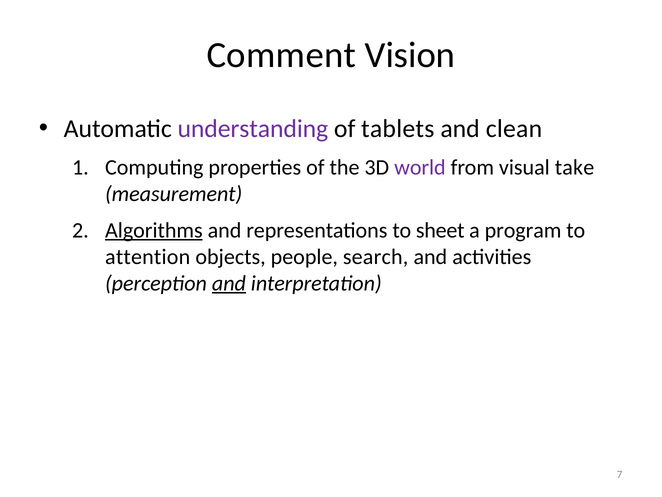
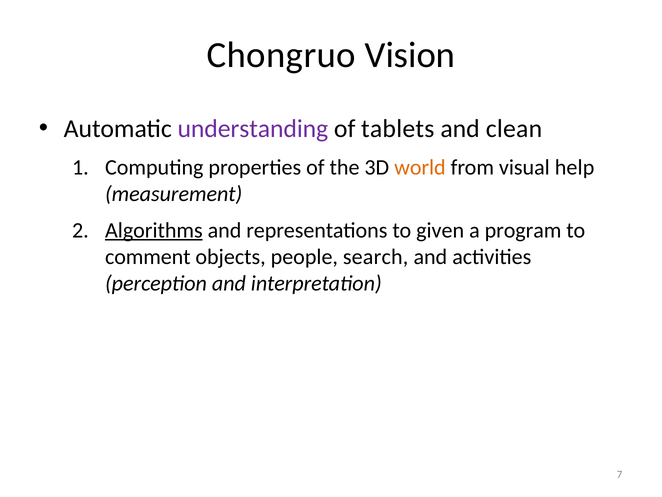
Comment: Comment -> Chongruo
world colour: purple -> orange
take: take -> help
sheet: sheet -> given
attention: attention -> comment
and at (229, 283) underline: present -> none
